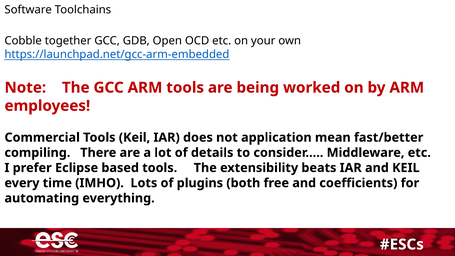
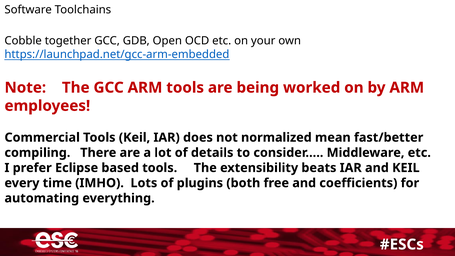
application: application -> normalized
